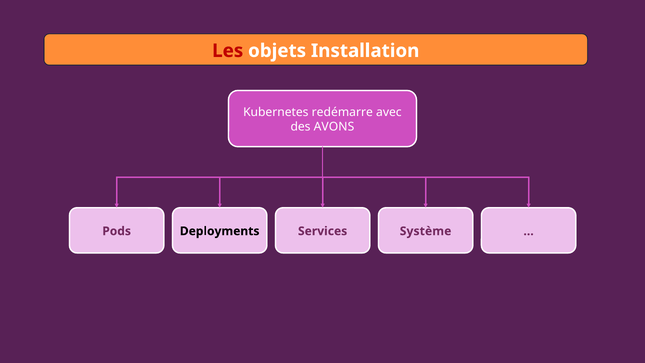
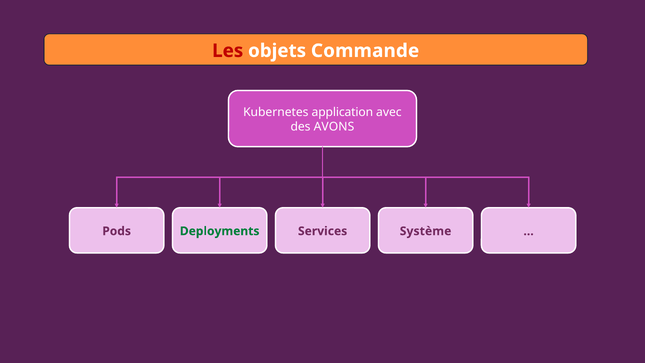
Installation: Installation -> Commande
redémarre: redémarre -> application
Deployments colour: black -> green
